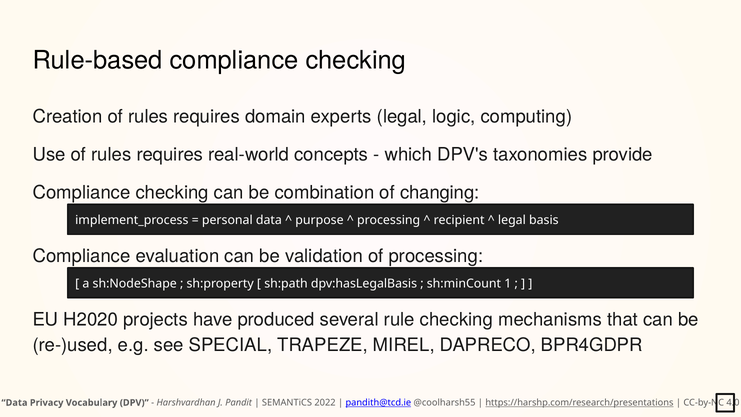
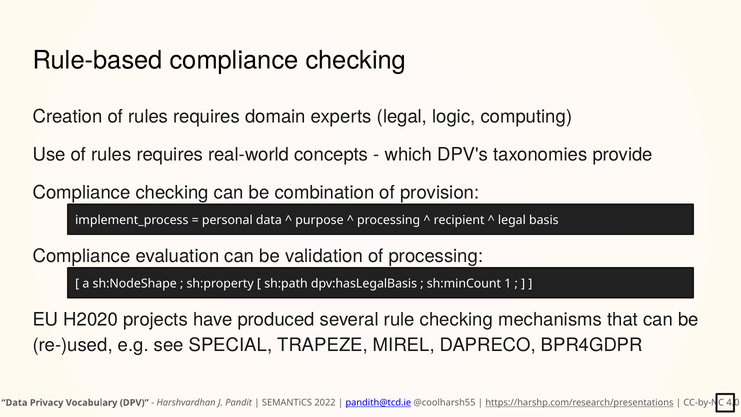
changing: changing -> provision
